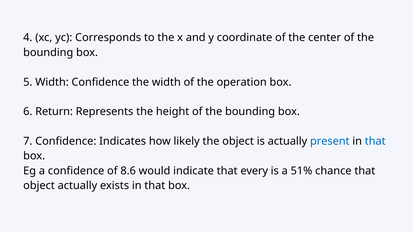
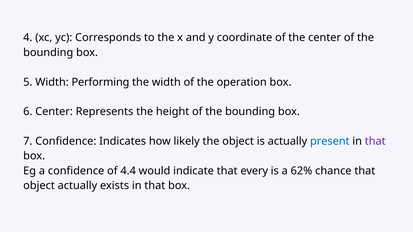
Width Confidence: Confidence -> Performing
6 Return: Return -> Center
that at (375, 141) colour: blue -> purple
8.6: 8.6 -> 4.4
51%: 51% -> 62%
